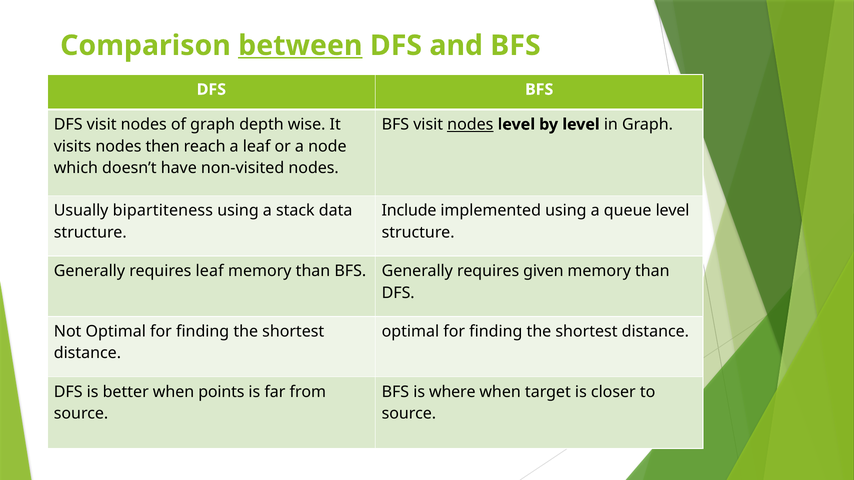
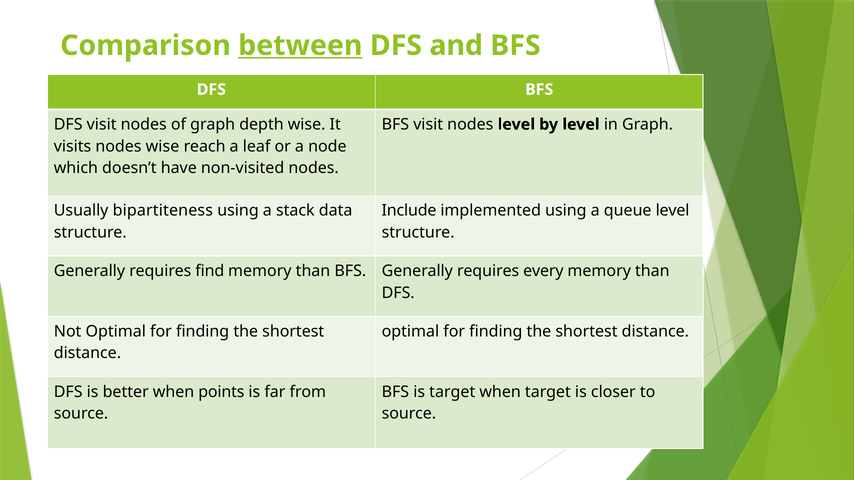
nodes at (470, 125) underline: present -> none
nodes then: then -> wise
requires leaf: leaf -> find
given: given -> every
is where: where -> target
